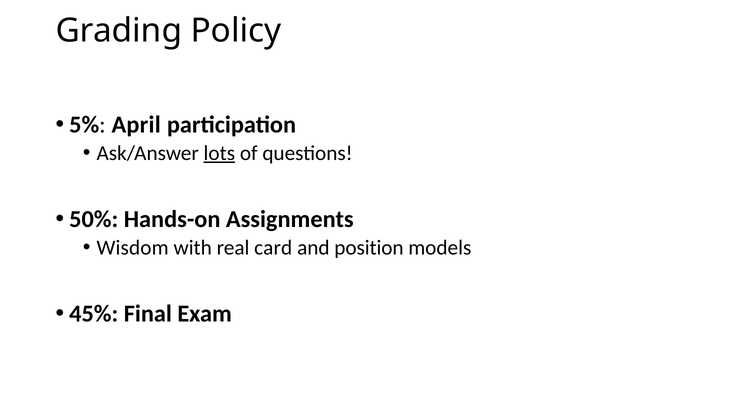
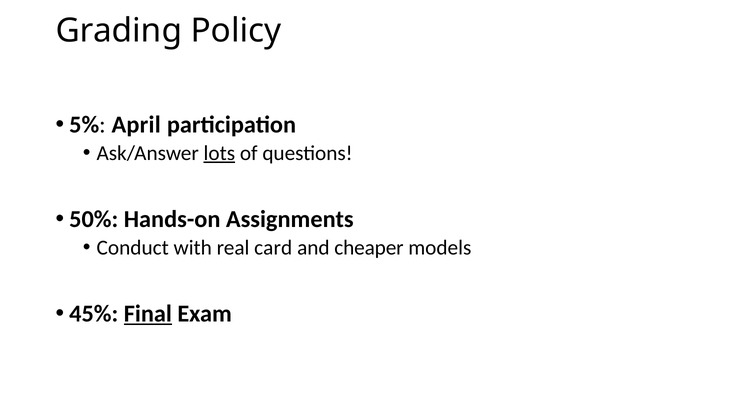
Wisdom: Wisdom -> Conduct
position: position -> cheaper
Final underline: none -> present
